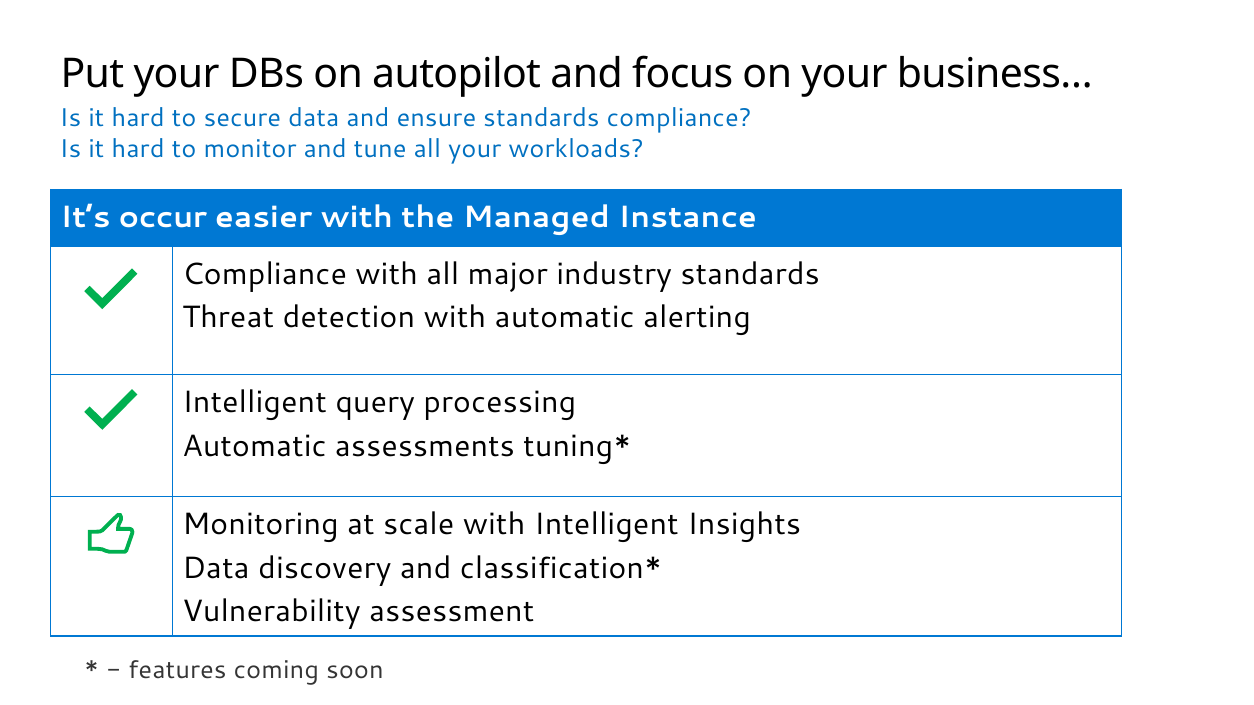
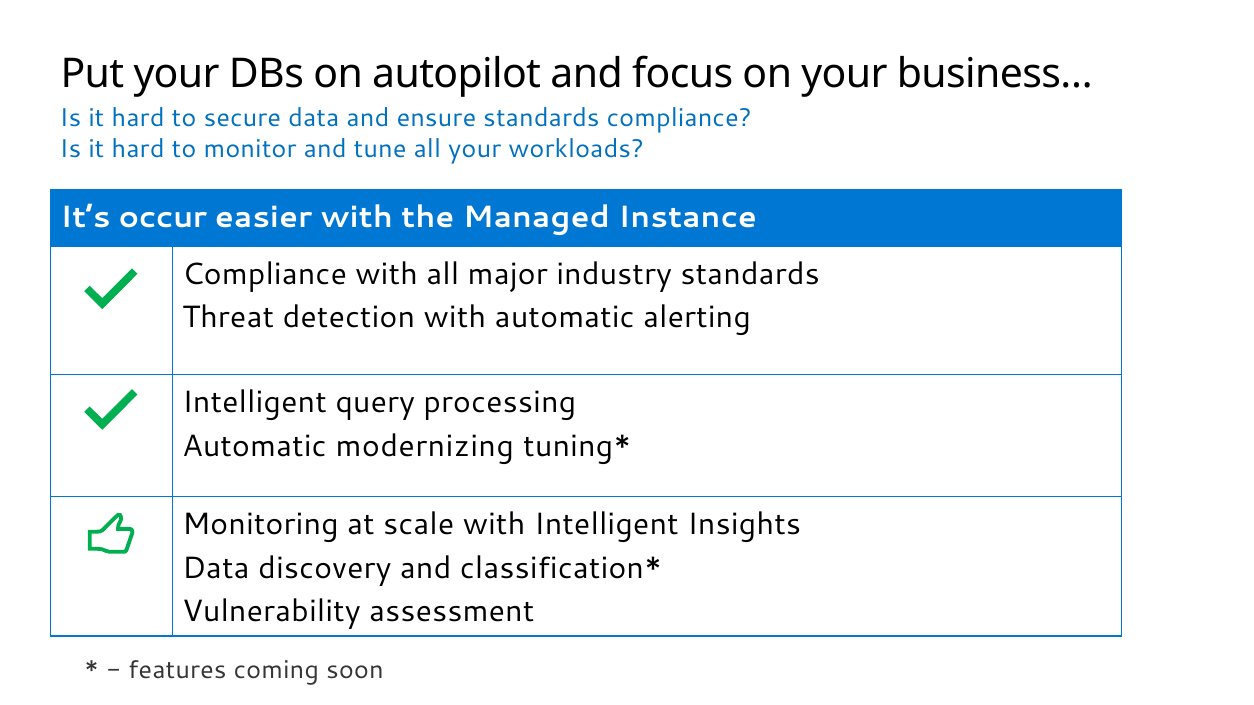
assessments: assessments -> modernizing
